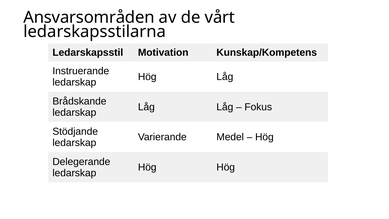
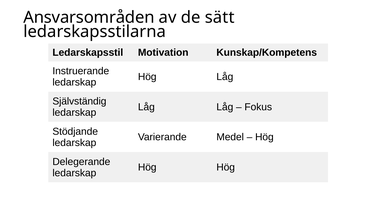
vårt: vårt -> sätt
Brådskande: Brådskande -> Självständig
